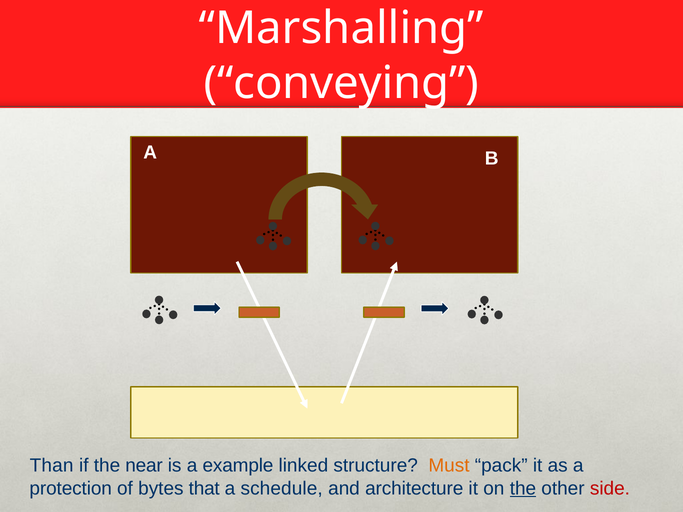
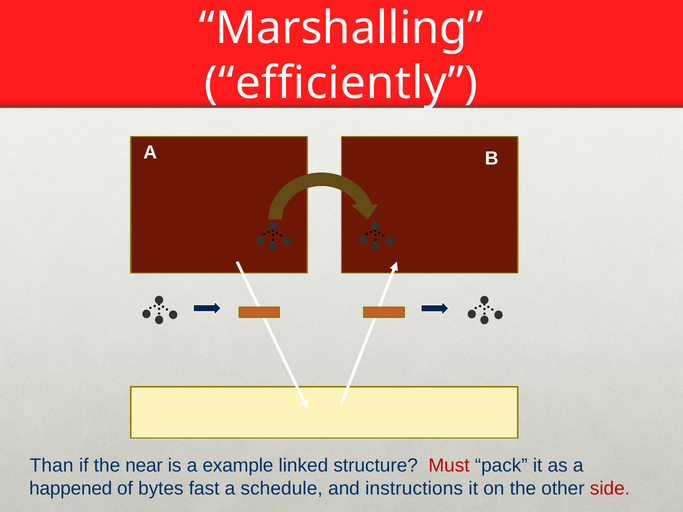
conveying: conveying -> efficiently
Must colour: orange -> red
protection: protection -> happened
that: that -> fast
architecture: architecture -> instructions
the at (523, 488) underline: present -> none
